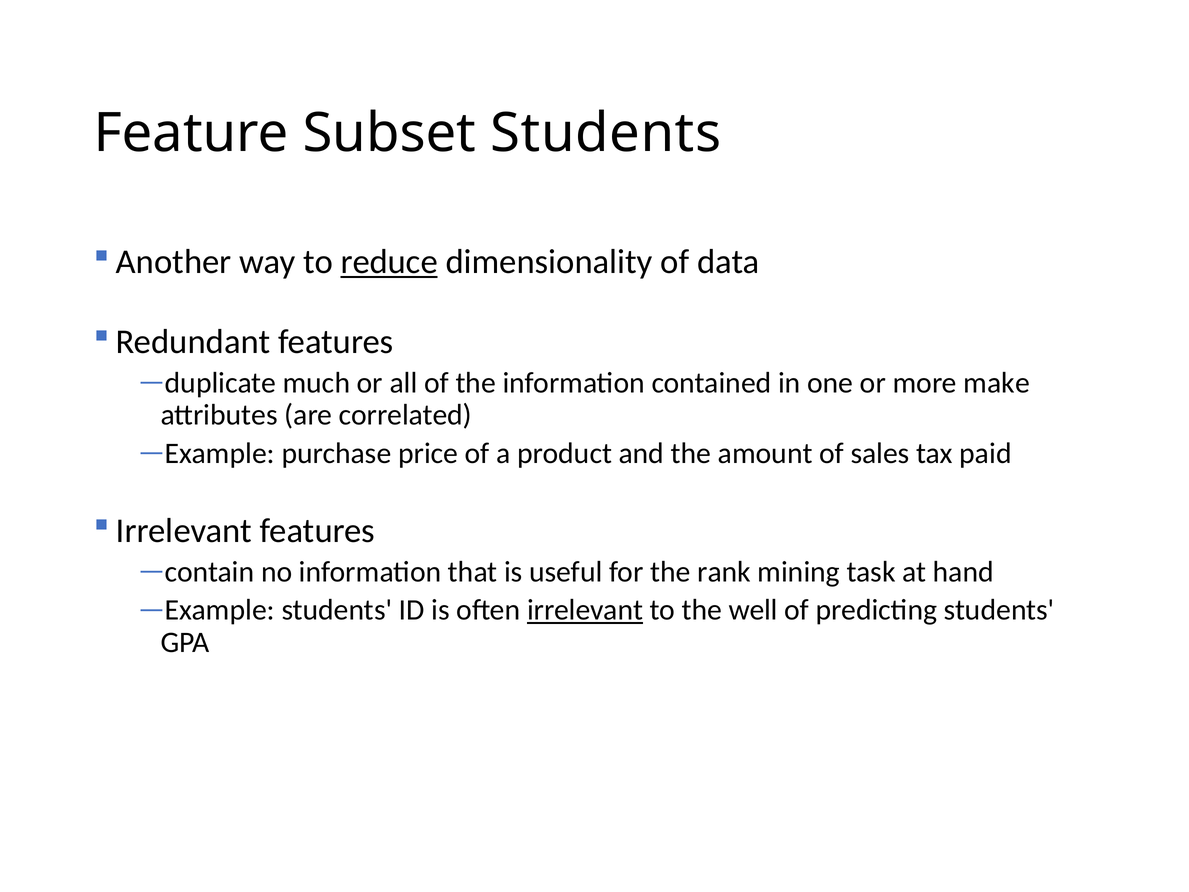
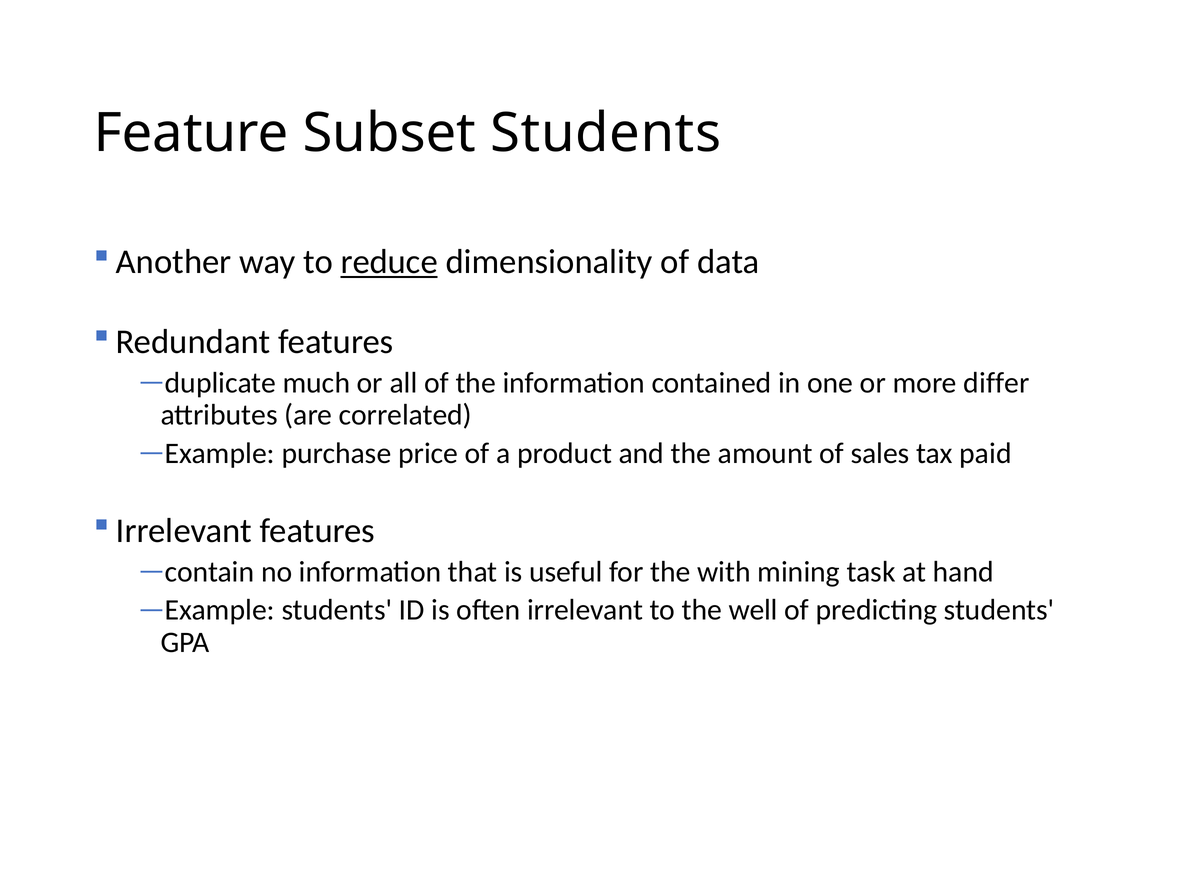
make: make -> differ
rank: rank -> with
irrelevant at (585, 610) underline: present -> none
